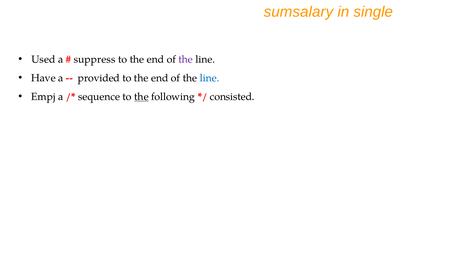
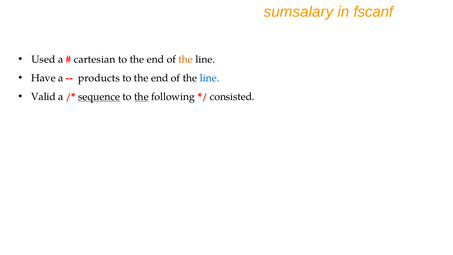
single: single -> fscanf
suppress: suppress -> cartesian
the at (186, 59) colour: purple -> orange
provided: provided -> products
Empj: Empj -> Valid
sequence underline: none -> present
